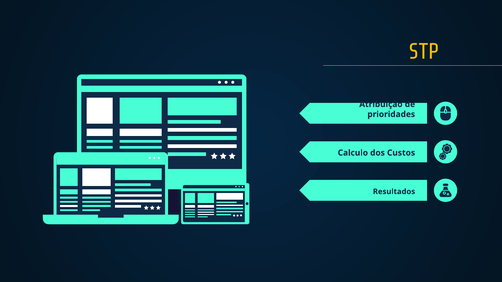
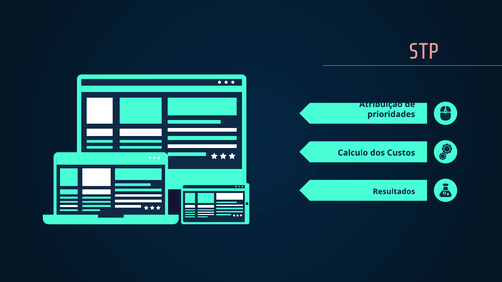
STP colour: yellow -> pink
